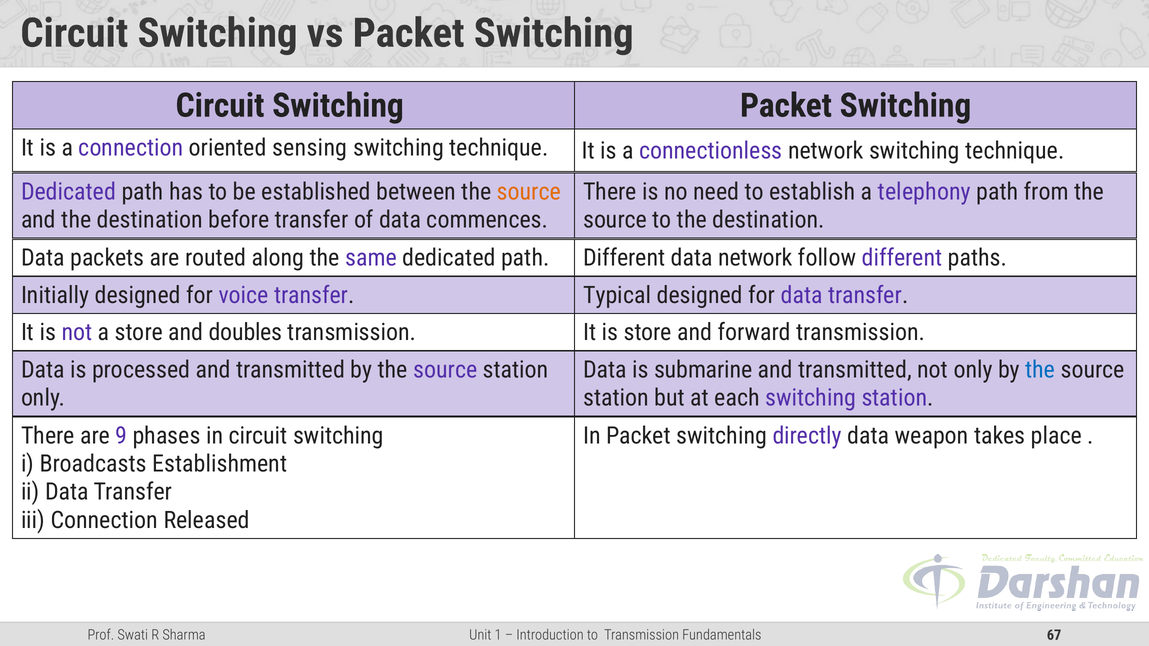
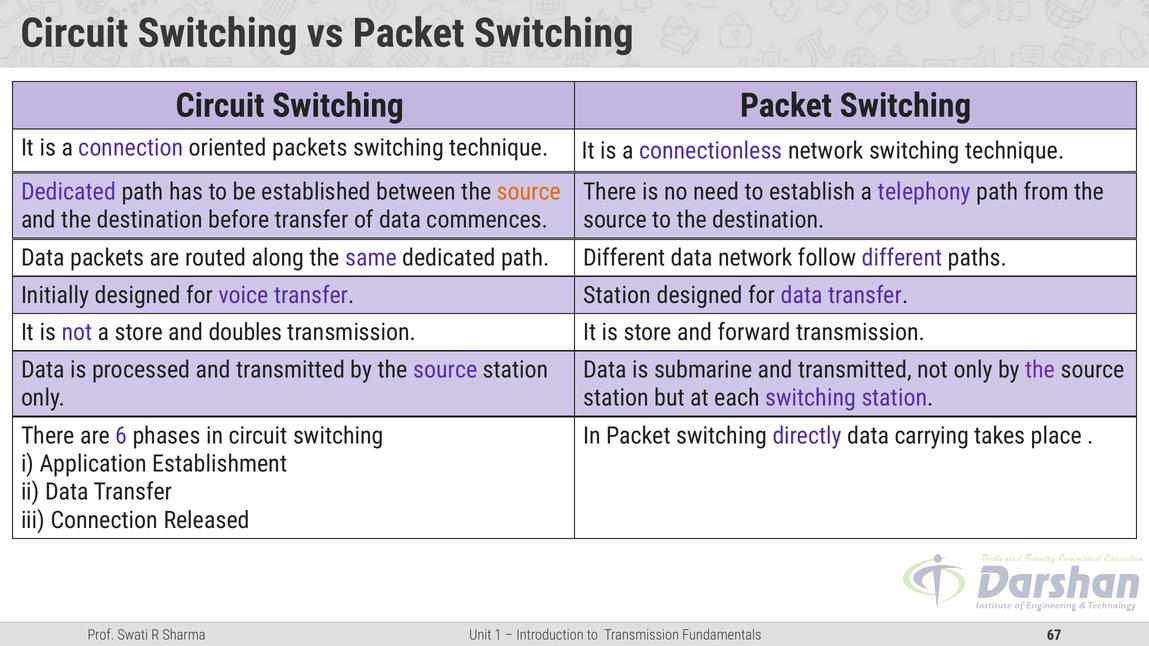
oriented sensing: sensing -> packets
transfer Typical: Typical -> Station
the at (1040, 370) colour: blue -> purple
9: 9 -> 6
weapon: weapon -> carrying
Broadcasts: Broadcasts -> Application
